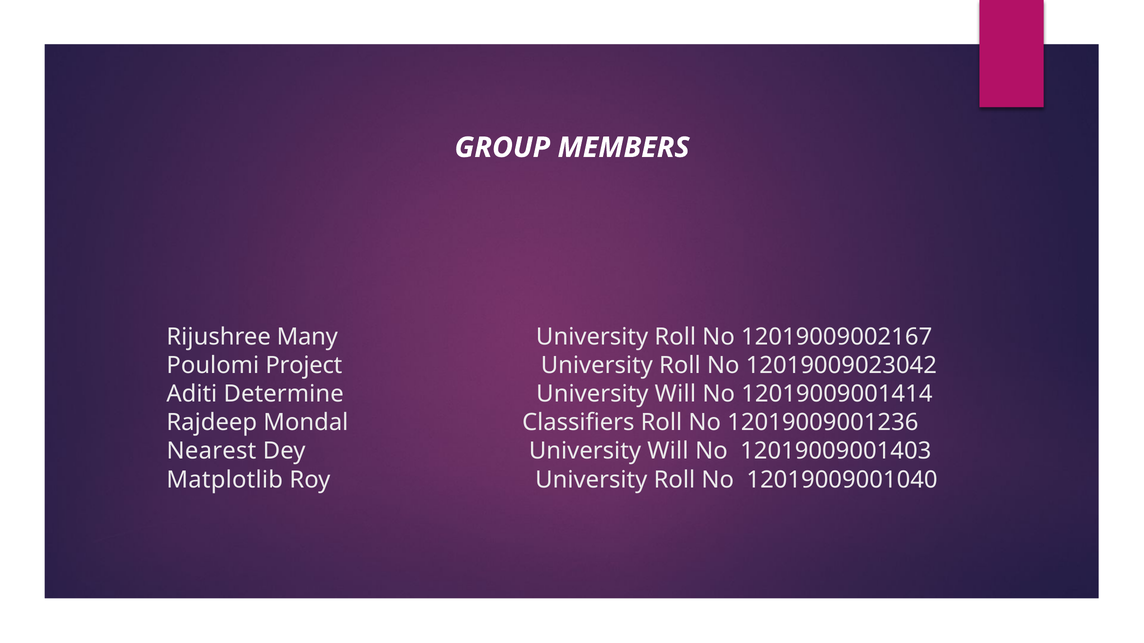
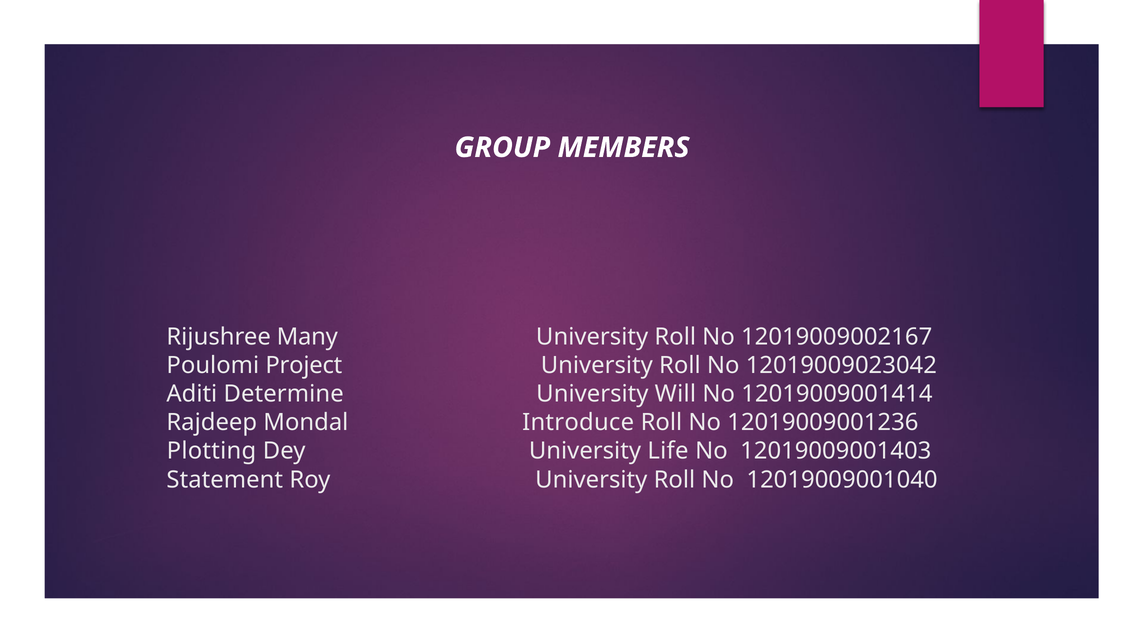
Classifiers: Classifiers -> Introduce
Nearest: Nearest -> Plotting
Dey University Will: Will -> Life
Matplotlib: Matplotlib -> Statement
